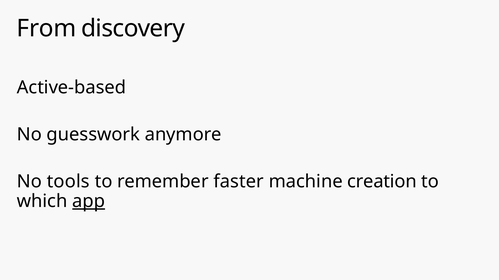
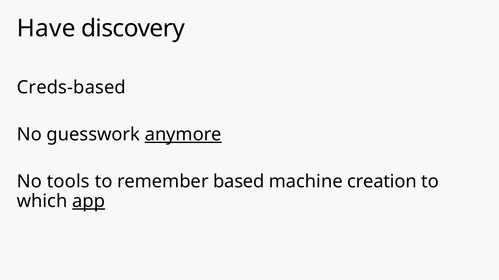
From: From -> Have
Active-based: Active-based -> Creds-based
anymore underline: none -> present
faster: faster -> based
